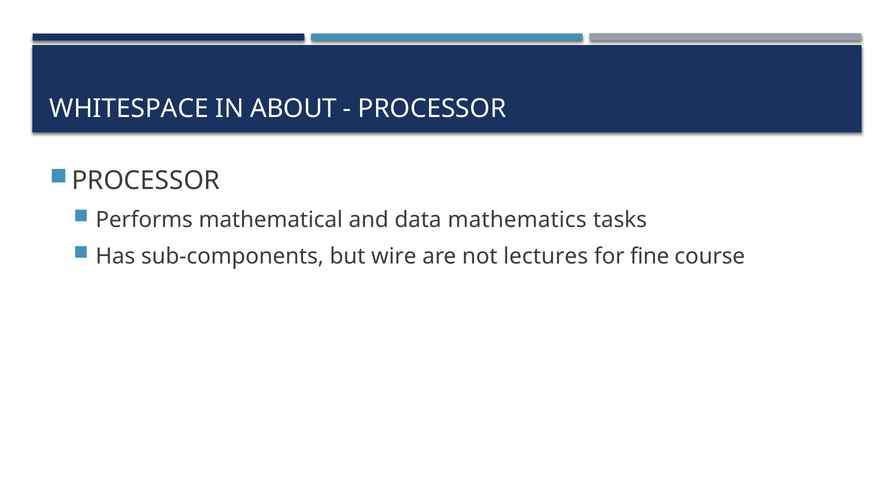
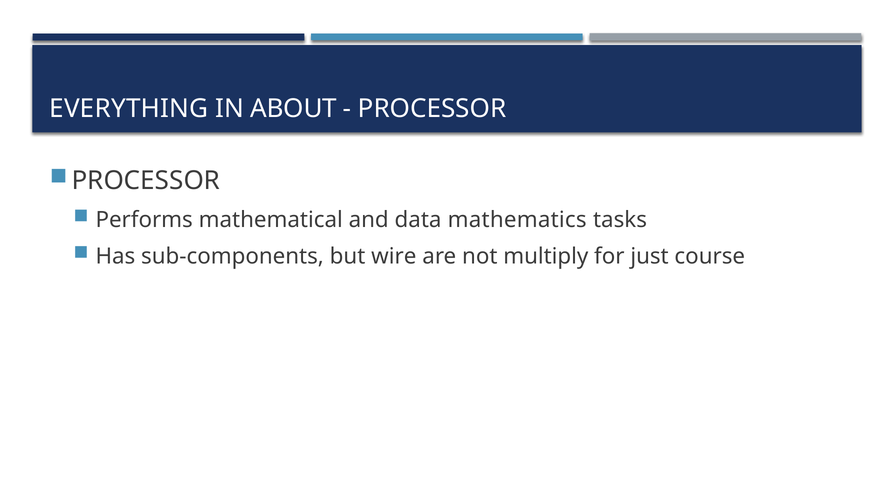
WHITESPACE: WHITESPACE -> EVERYTHING
lectures: lectures -> multiply
fine: fine -> just
